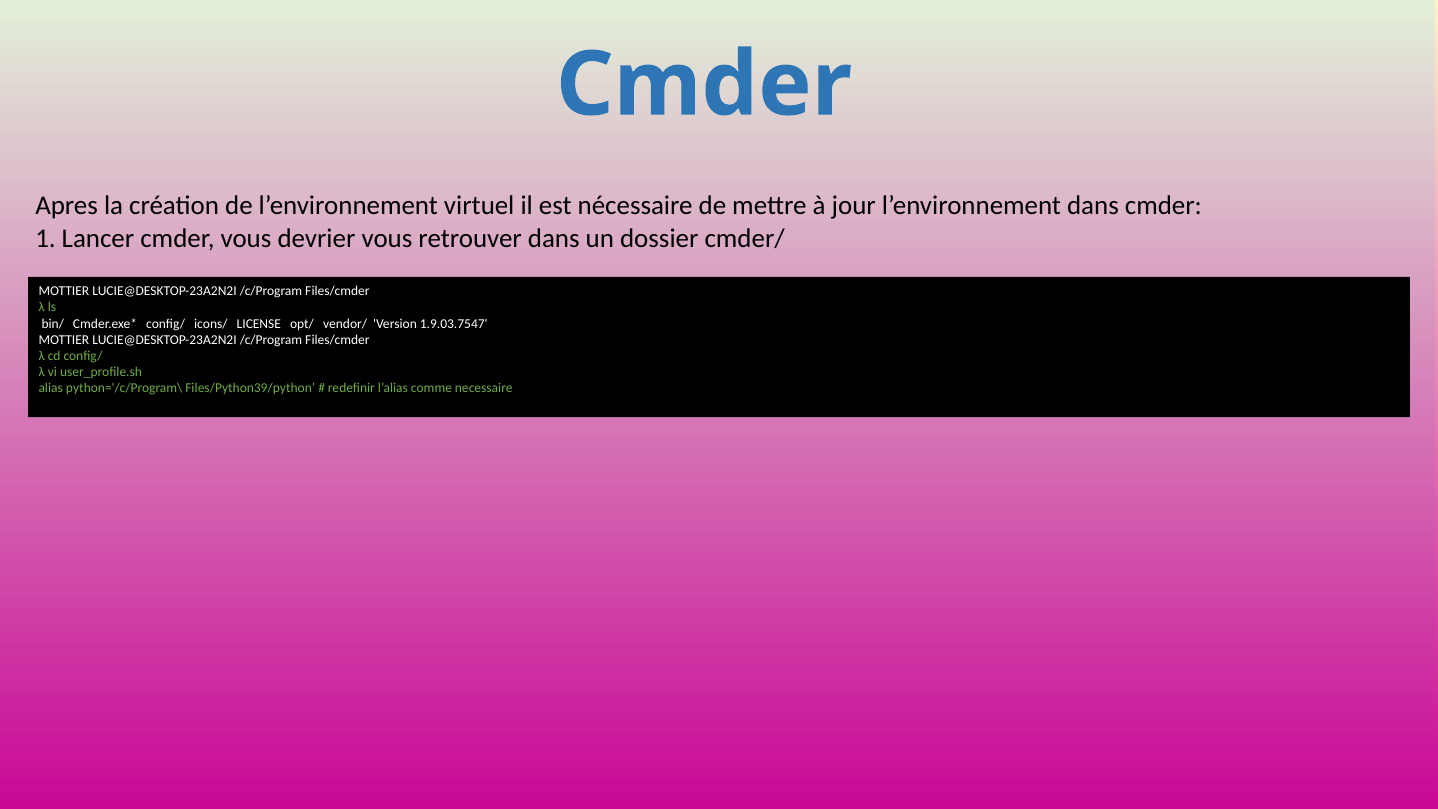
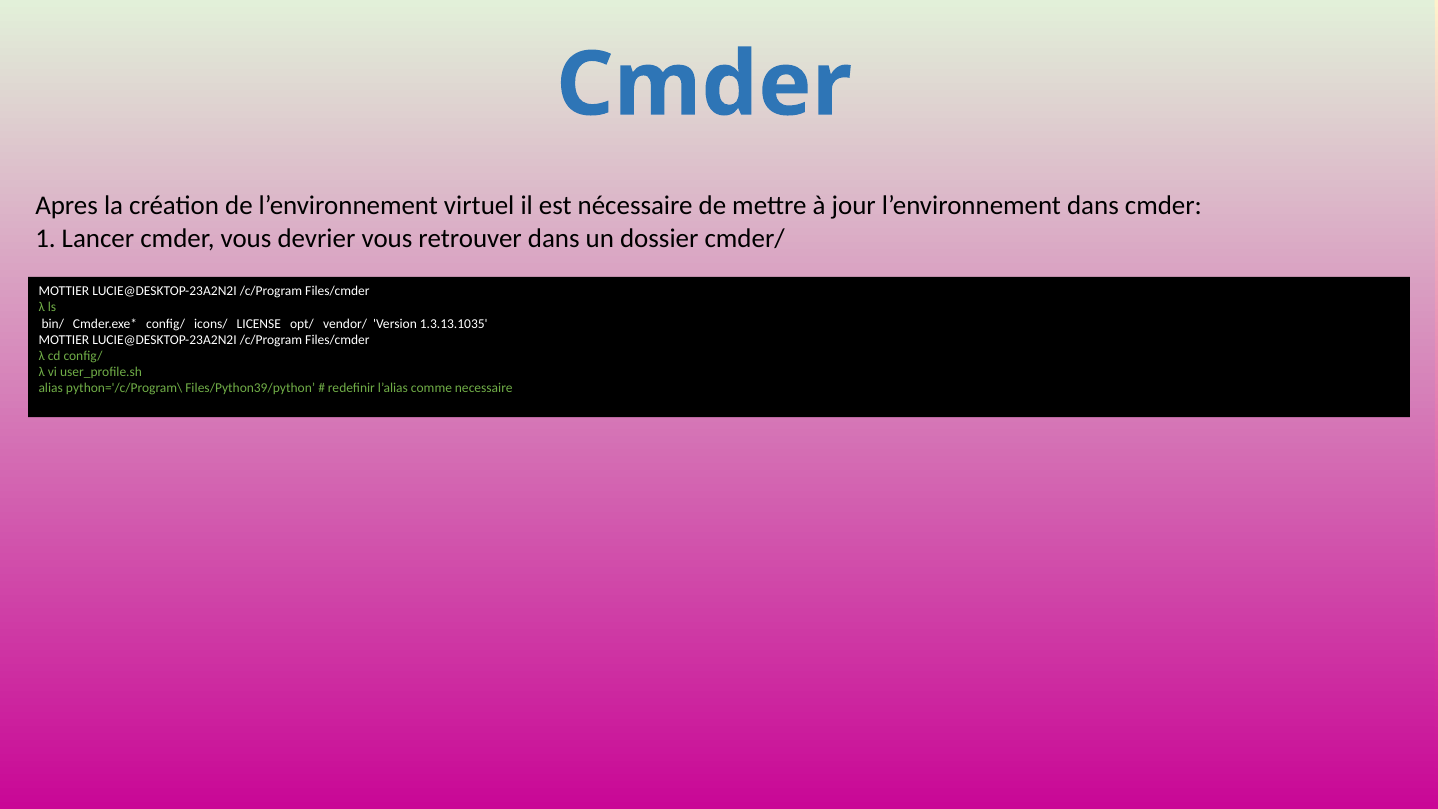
1.9.03.7547: 1.9.03.7547 -> 1.3.13.1035
